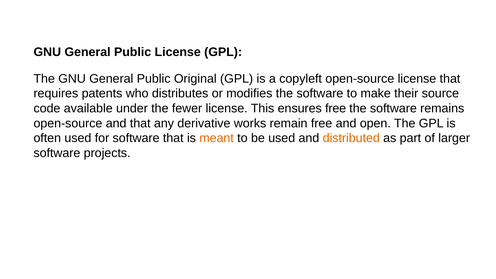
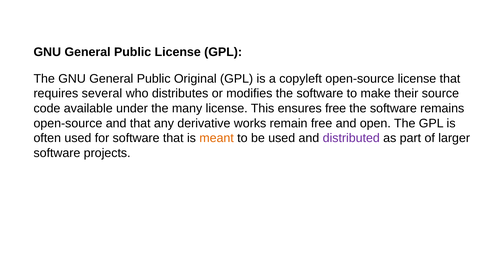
patents: patents -> several
fewer: fewer -> many
distributed colour: orange -> purple
